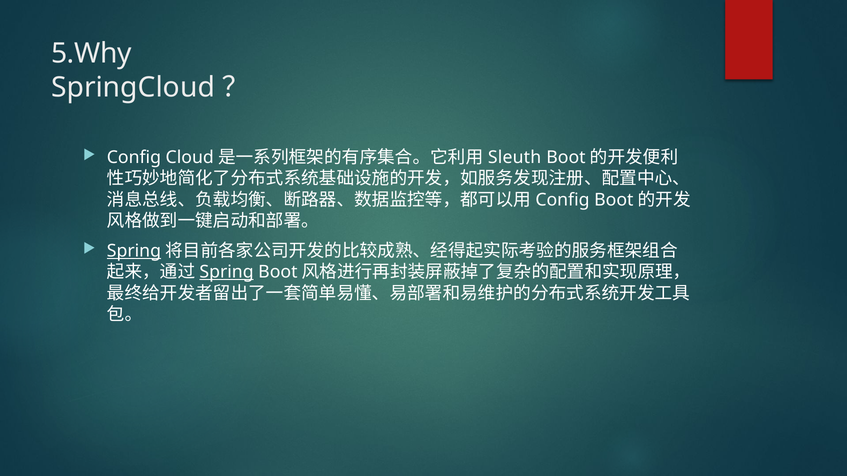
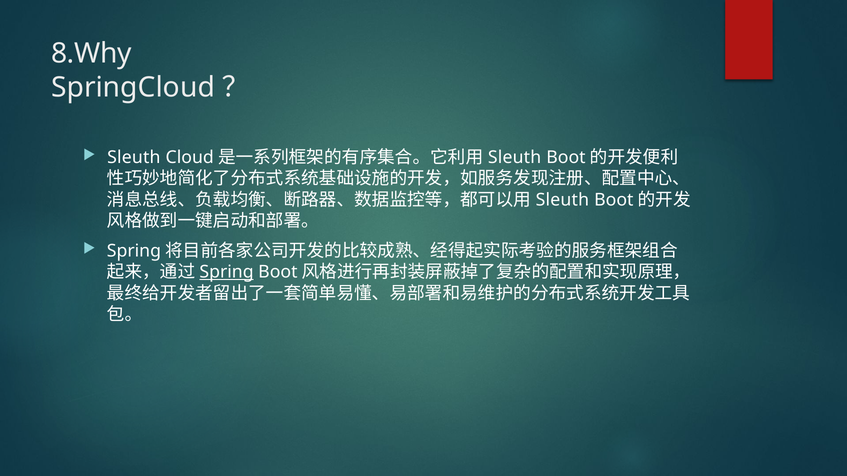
5.Why: 5.Why -> 8.Why
Config at (134, 158): Config -> Sleuth
Config at (562, 200): Config -> Sleuth
Spring at (134, 251) underline: present -> none
